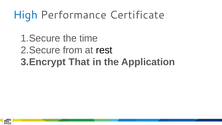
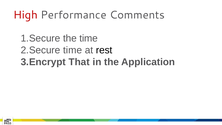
High colour: blue -> red
Certificate: Certificate -> Comments
from at (73, 50): from -> time
